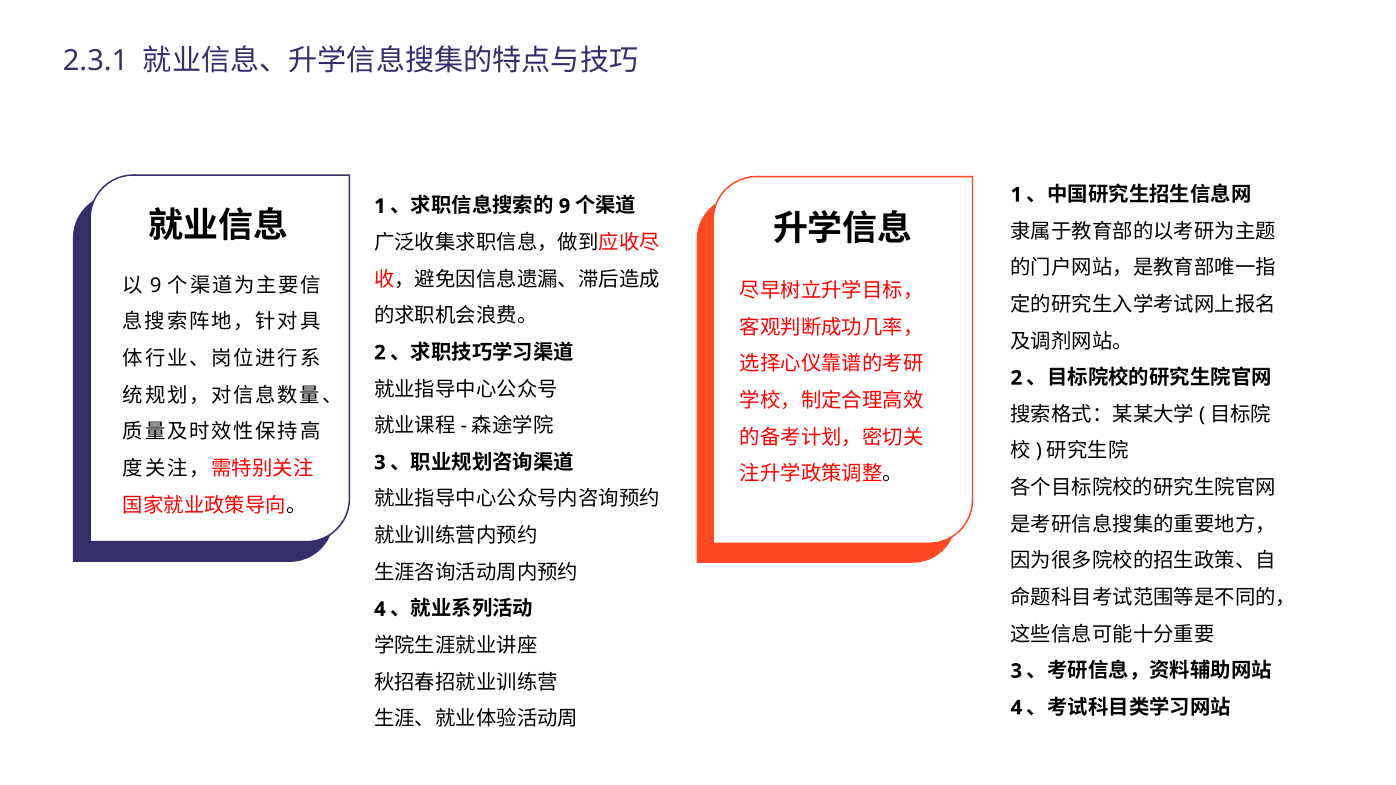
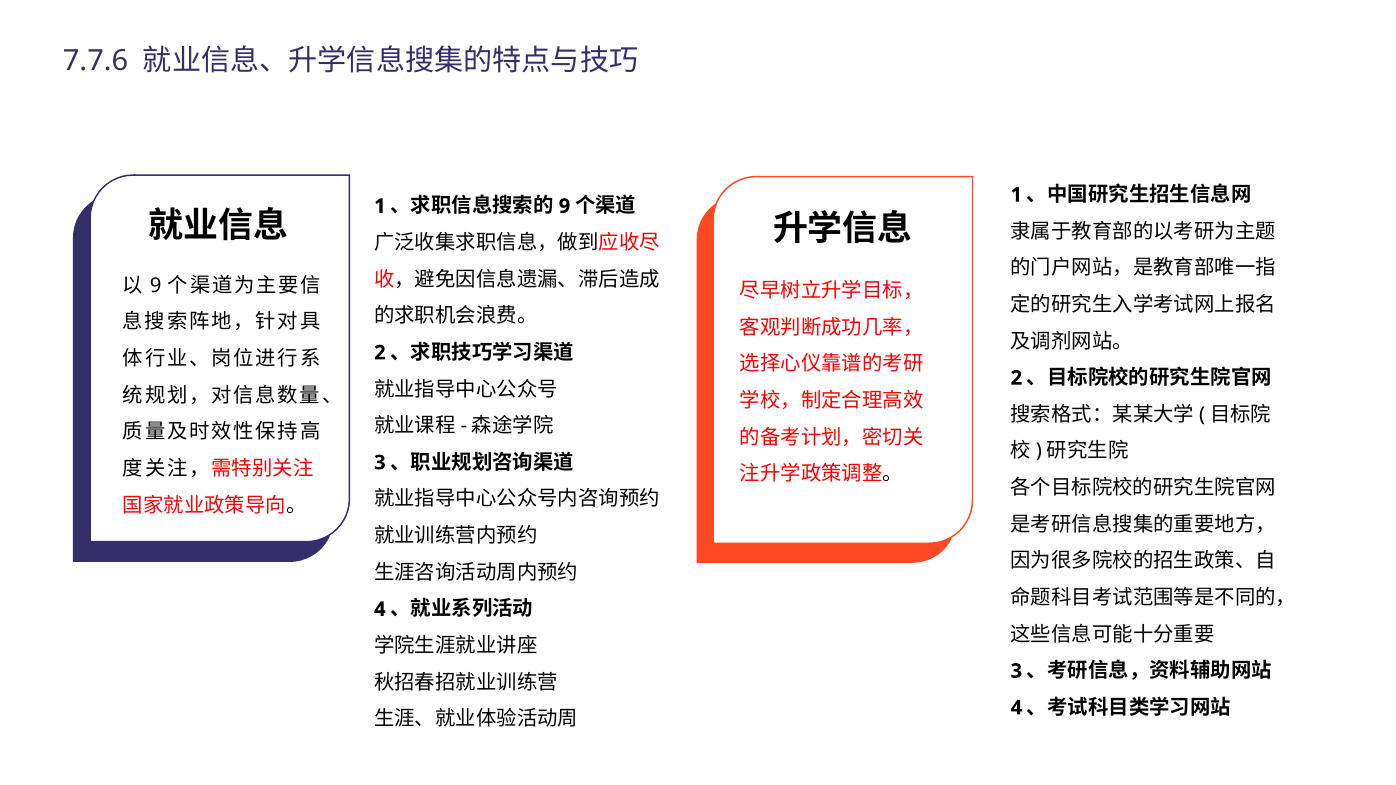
2.3.1: 2.3.1 -> 7.7.6
